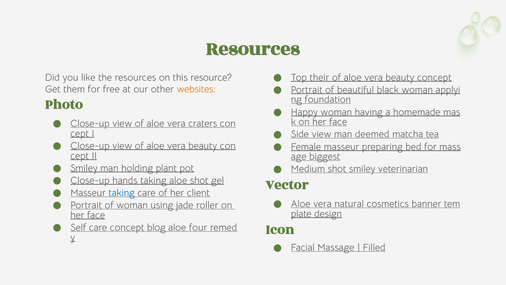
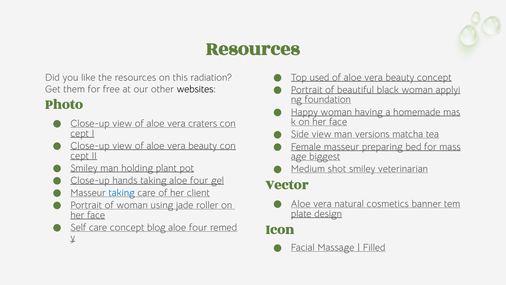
their: their -> used
resource: resource -> radiation
websites colour: orange -> black
deemed: deemed -> versions
taking aloe shot: shot -> four
